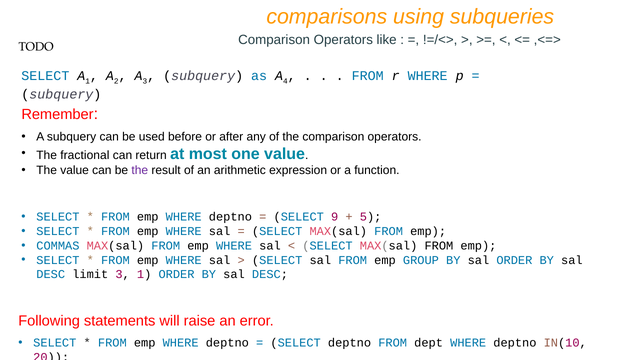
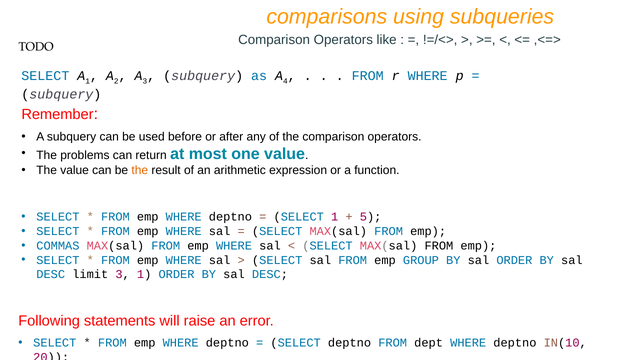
fractional: fractional -> problems
the at (140, 170) colour: purple -> orange
SELECT 9: 9 -> 1
